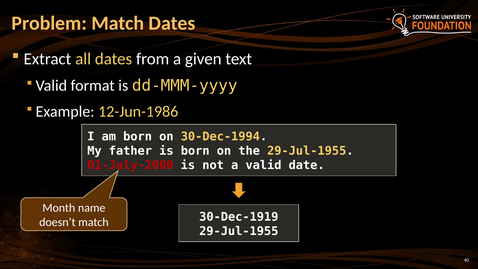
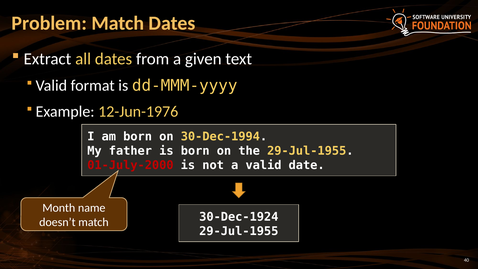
12-Jun-1986: 12-Jun-1986 -> 12-Jun-1976
30-Dec-1919: 30-Dec-1919 -> 30-Dec-1924
